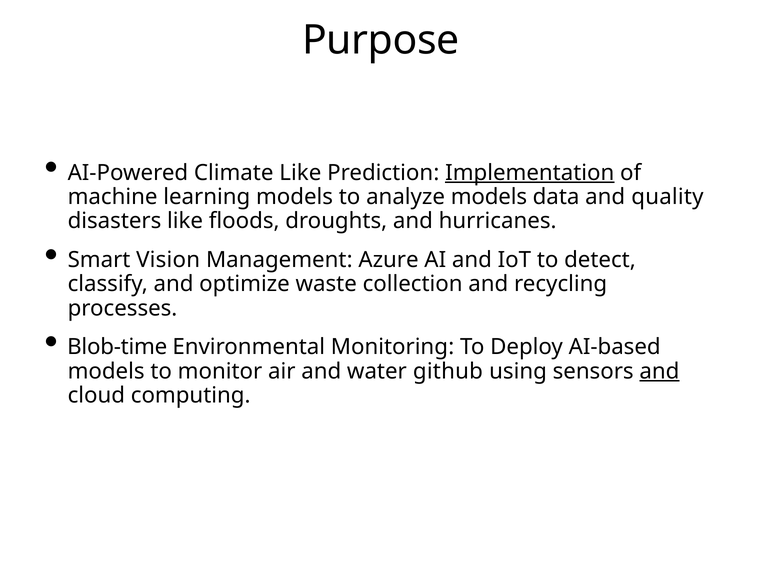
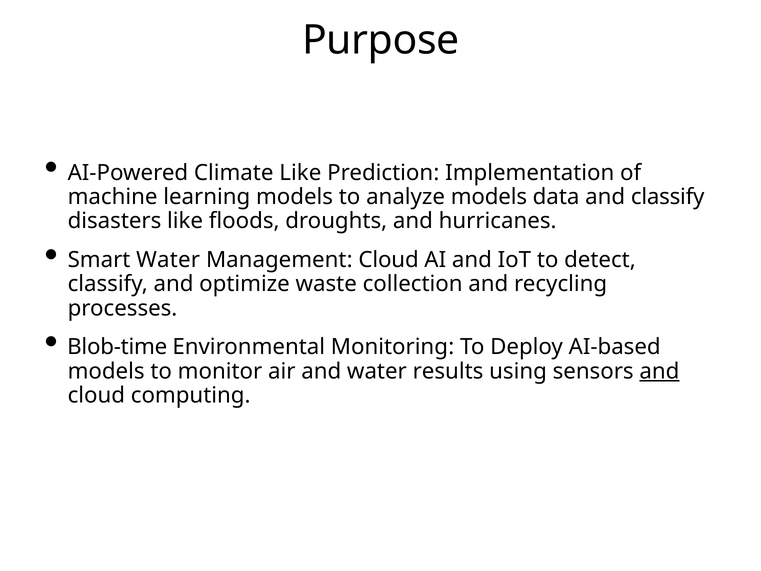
Implementation underline: present -> none
and quality: quality -> classify
Smart Vision: Vision -> Water
Management Azure: Azure -> Cloud
github: github -> results
